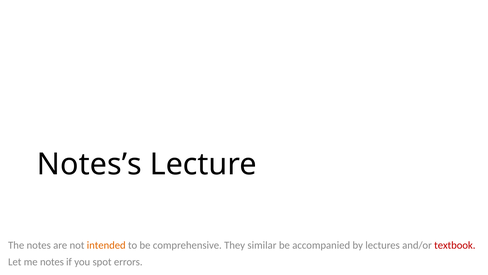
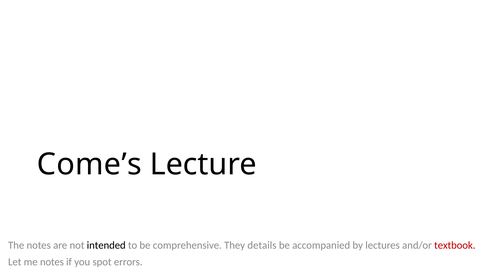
Notes’s: Notes’s -> Come’s
intended colour: orange -> black
similar: similar -> details
